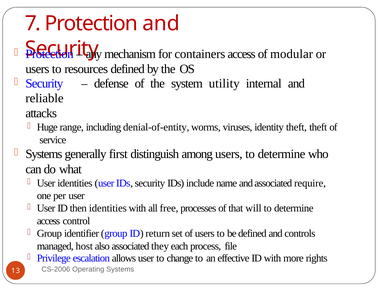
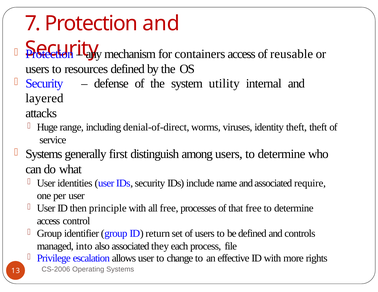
modular: modular -> reusable
reliable: reliable -> layered
denial-of-entity: denial-of-entity -> denial-of-direct
then identities: identities -> principle
that will: will -> free
host: host -> into
